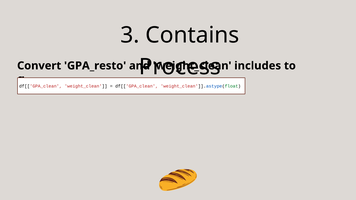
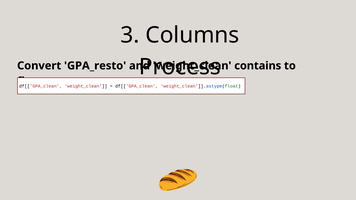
Contains: Contains -> Columns
includes: includes -> contains
